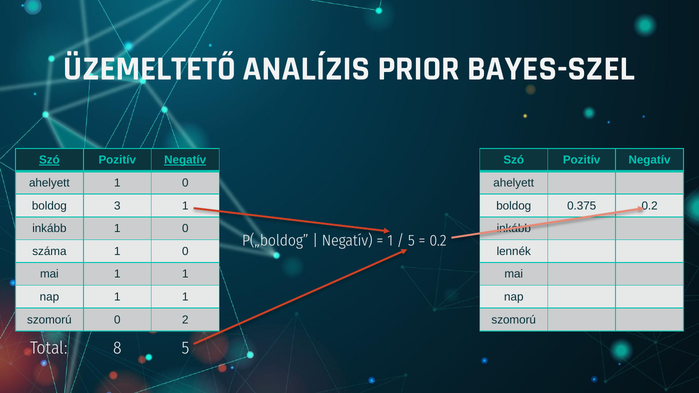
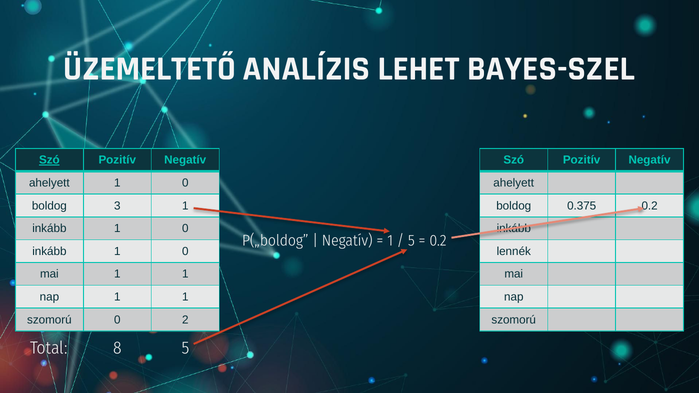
PRIOR: PRIOR -> LEHET
Negatív at (185, 160) underline: present -> none
száma at (49, 251): száma -> inkább
